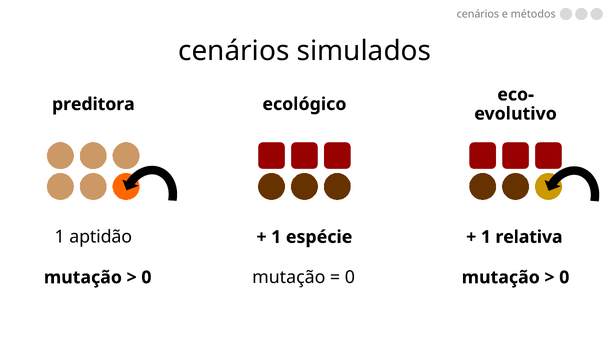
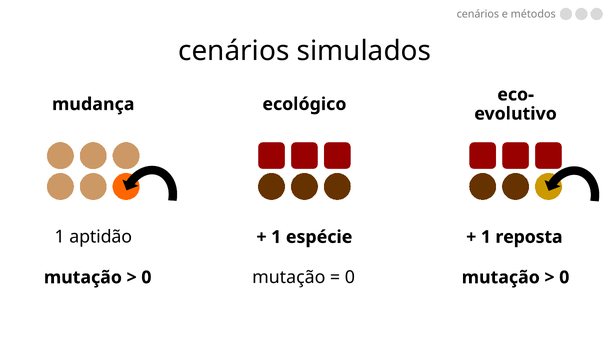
preditora: preditora -> mudança
relativa: relativa -> reposta
